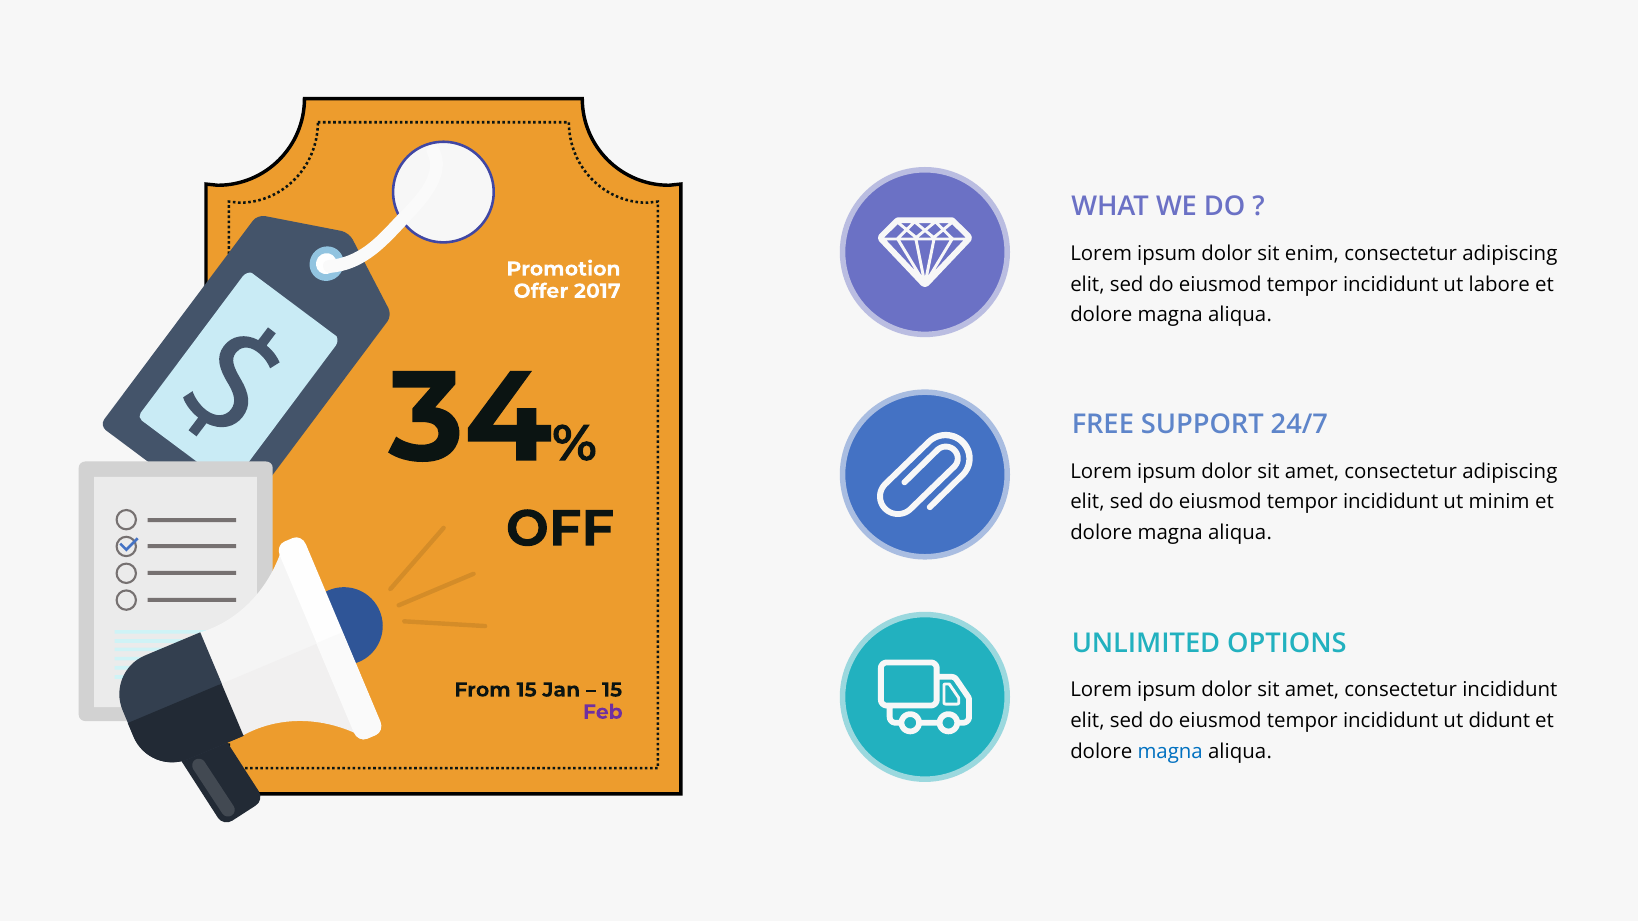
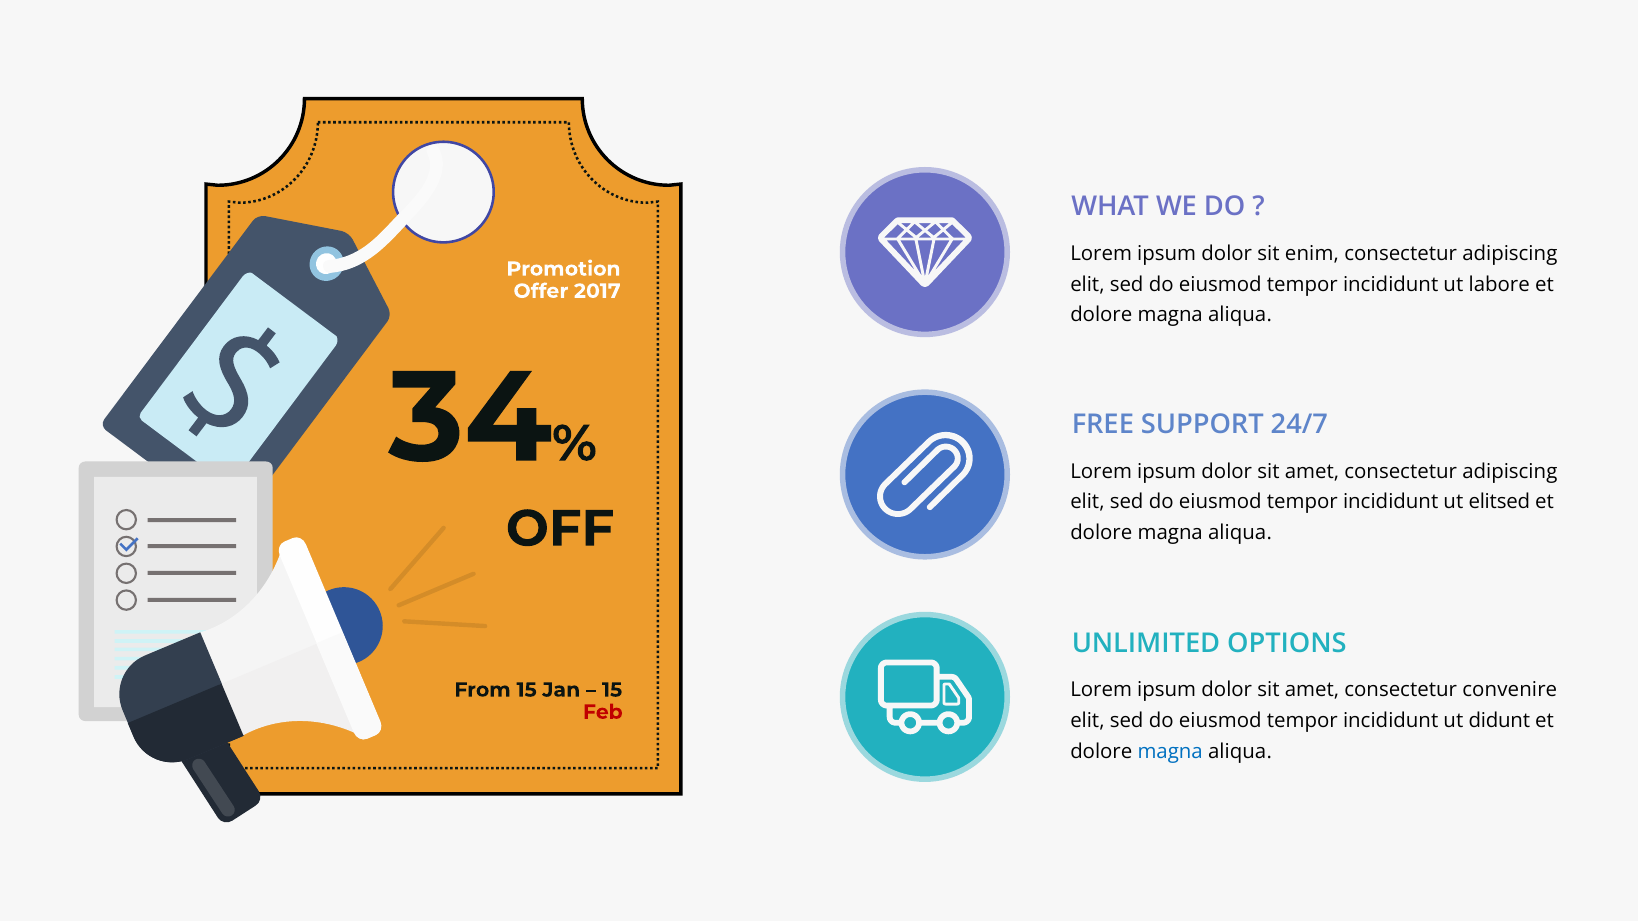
minim: minim -> elitsed
consectetur incididunt: incididunt -> convenire
Feb colour: purple -> red
